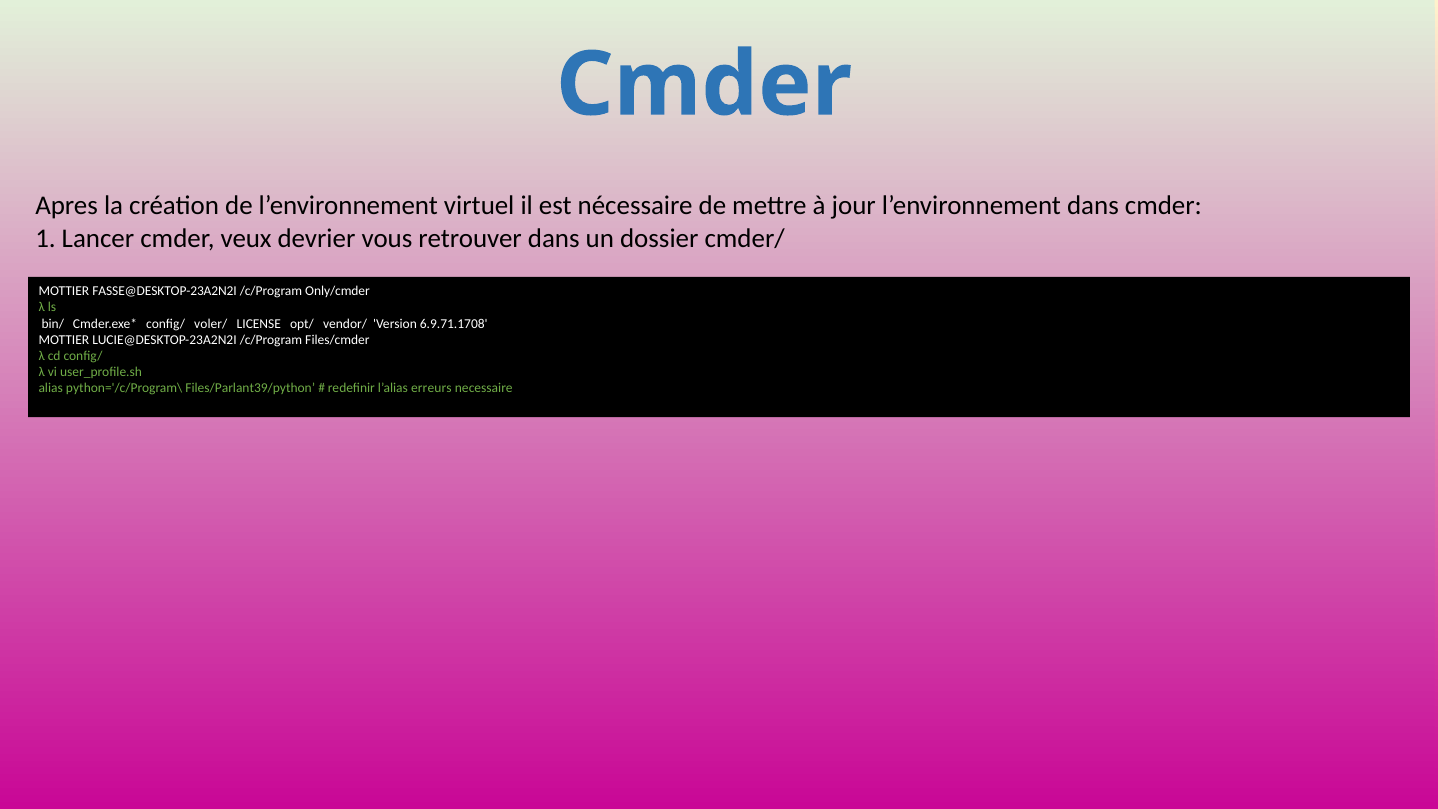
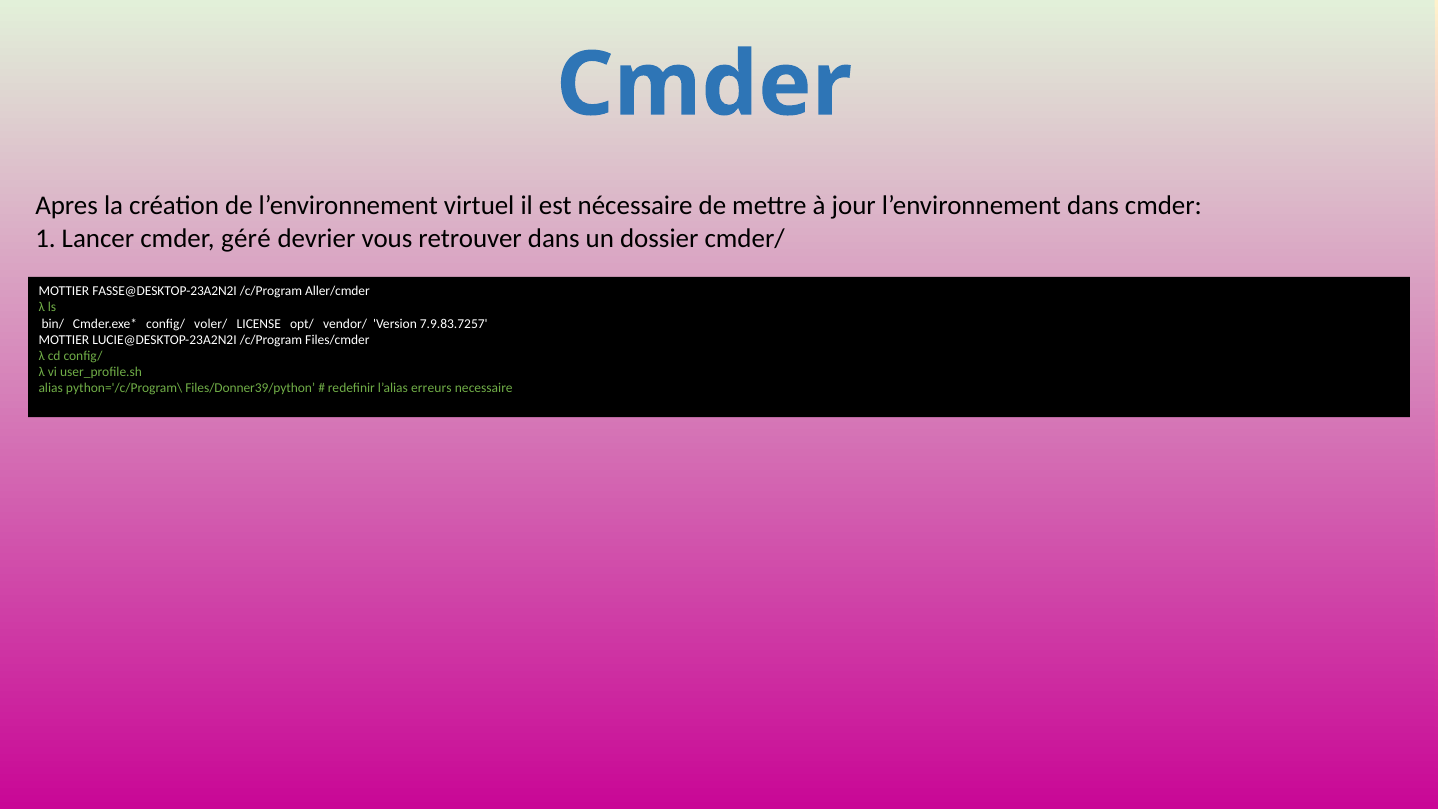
veux: veux -> géré
Only/cmder: Only/cmder -> Aller/cmder
6.9.71.1708: 6.9.71.1708 -> 7.9.83.7257
Files/Parlant39/python: Files/Parlant39/python -> Files/Donner39/python
